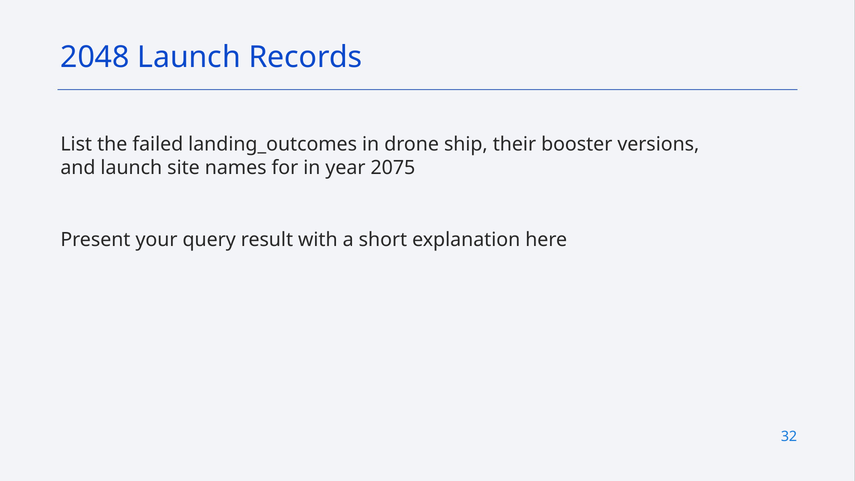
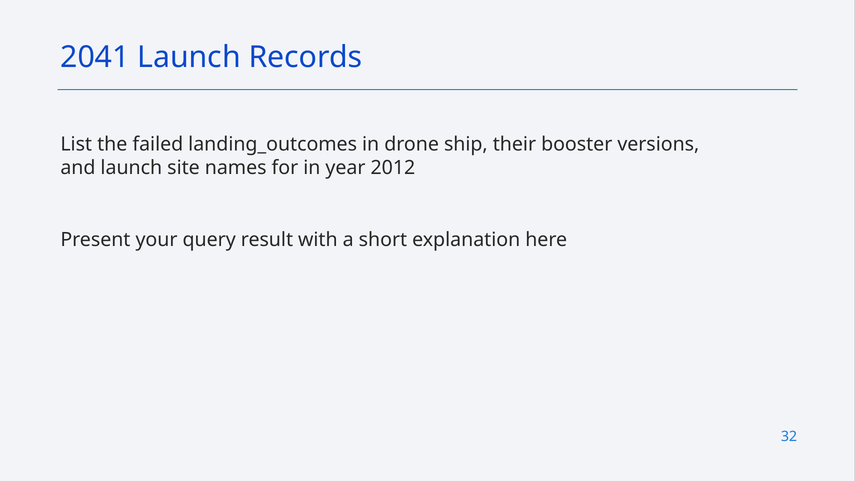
2048: 2048 -> 2041
2075: 2075 -> 2012
